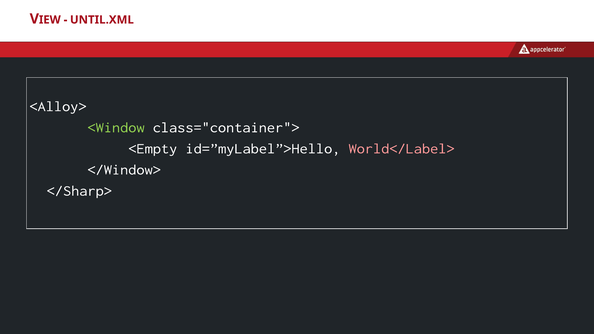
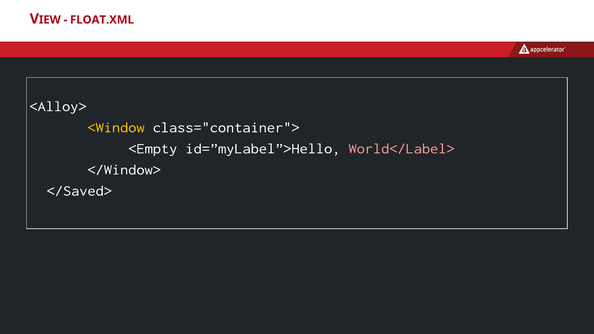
UNTIL.XML: UNTIL.XML -> FLOAT.XML
<Window colour: light green -> yellow
</Sharp>: </Sharp> -> </Saved>
